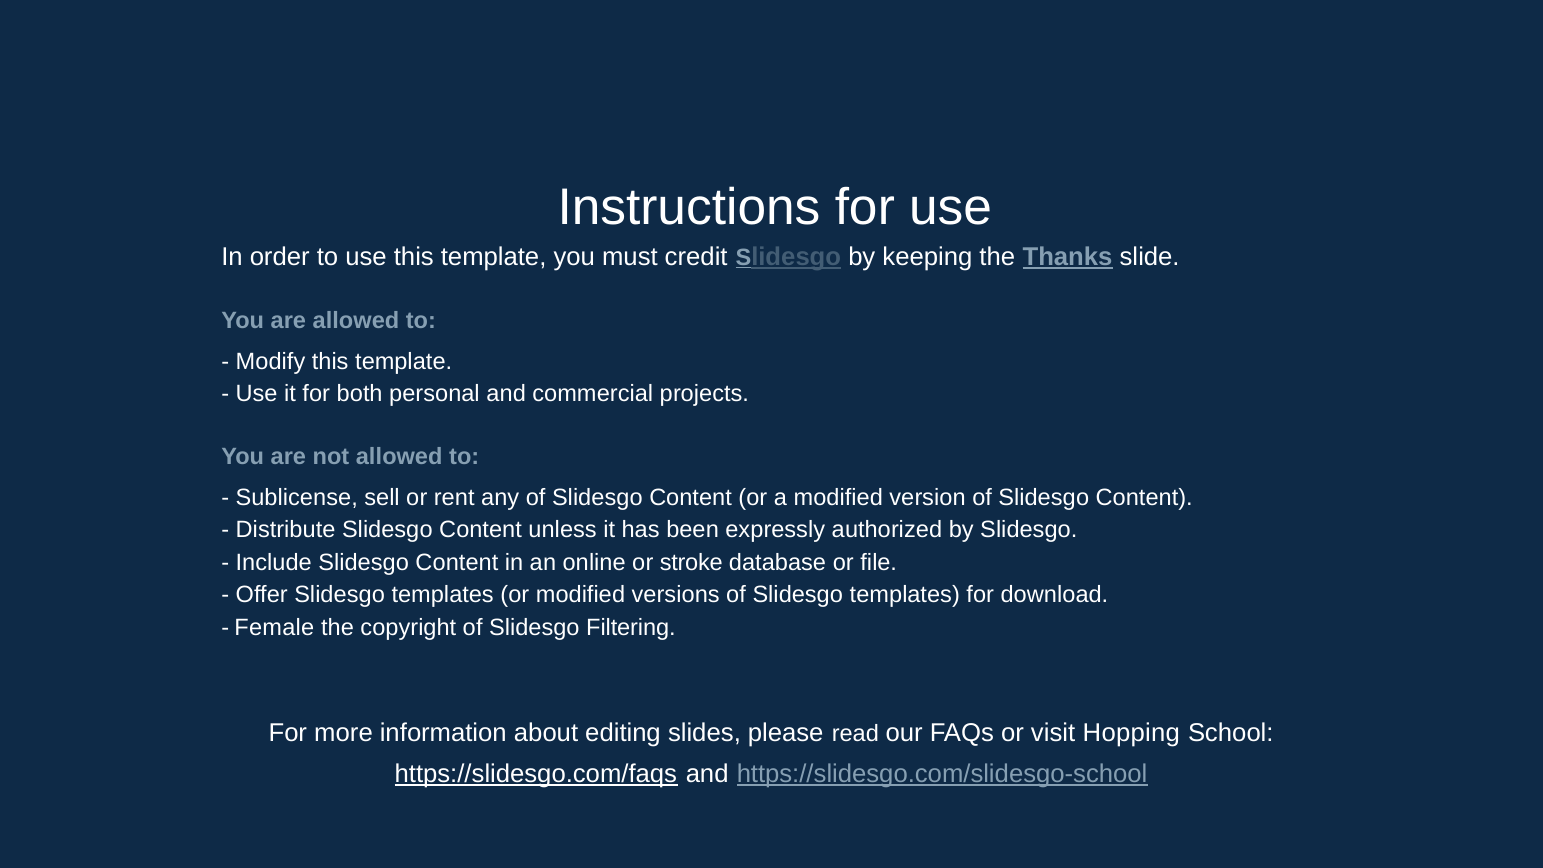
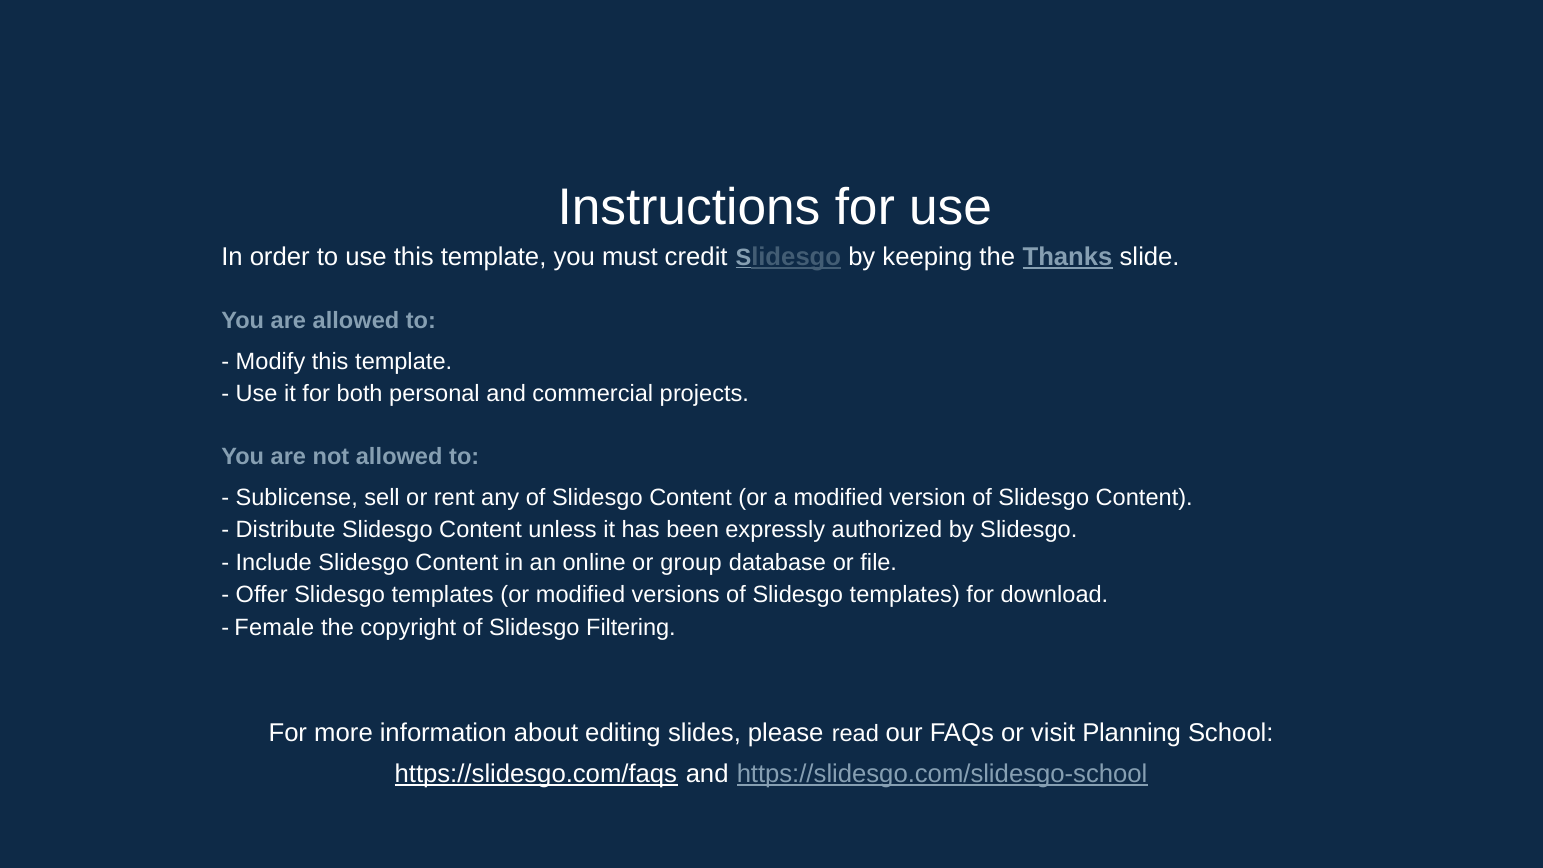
stroke: stroke -> group
Hopping: Hopping -> Planning
